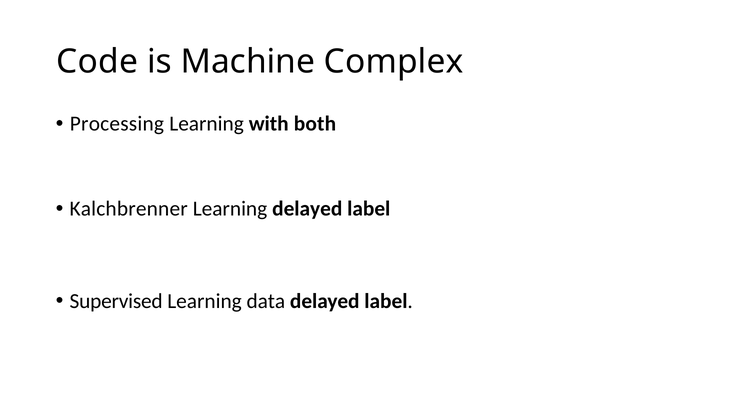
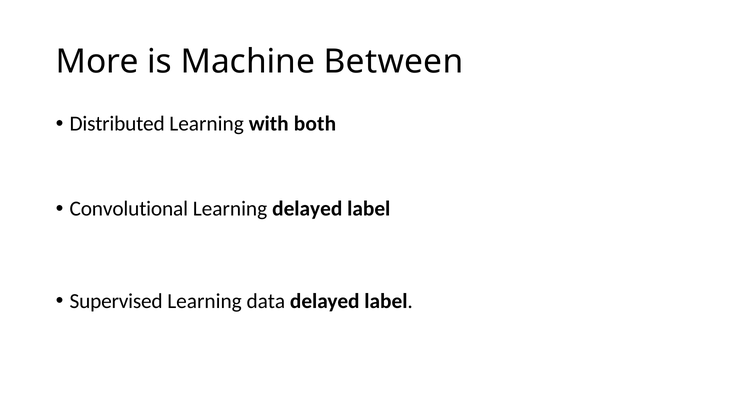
Code: Code -> More
Complex: Complex -> Between
Processing: Processing -> Distributed
Kalchbrenner: Kalchbrenner -> Convolutional
